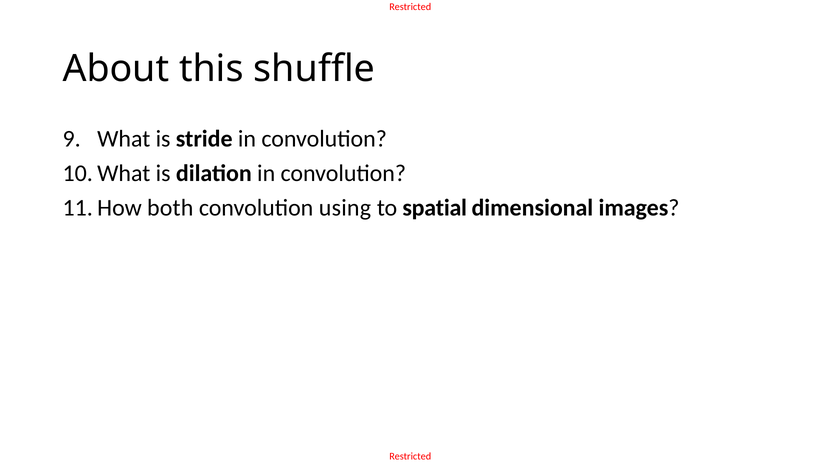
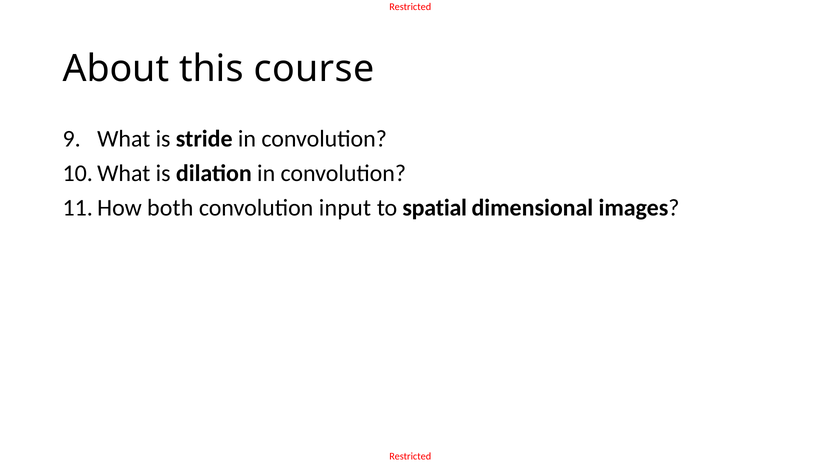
shuffle: shuffle -> course
using: using -> input
